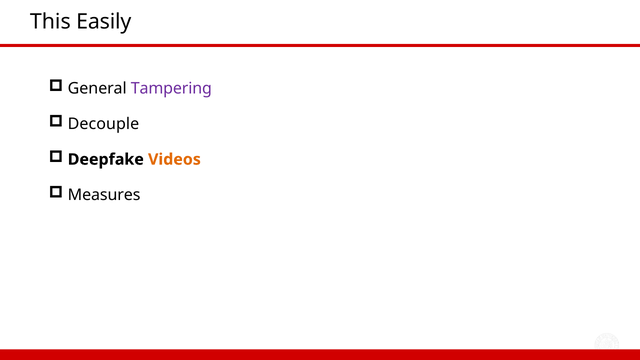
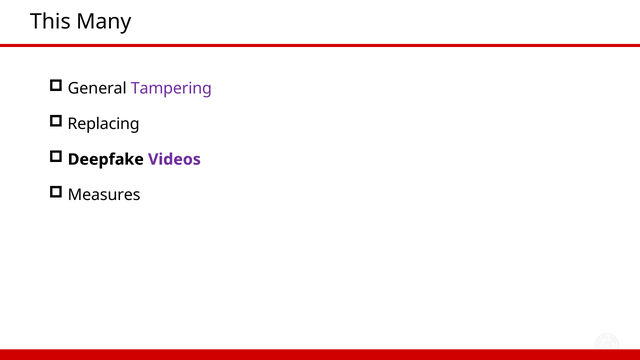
Easily: Easily -> Many
Decouple: Decouple -> Replacing
Videos colour: orange -> purple
